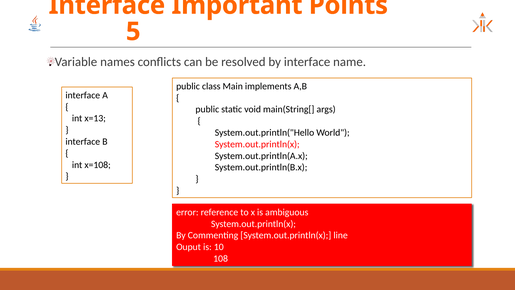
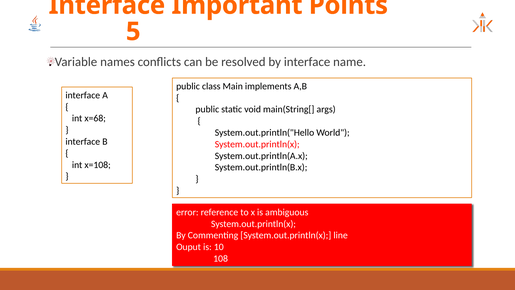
x=13: x=13 -> x=68
